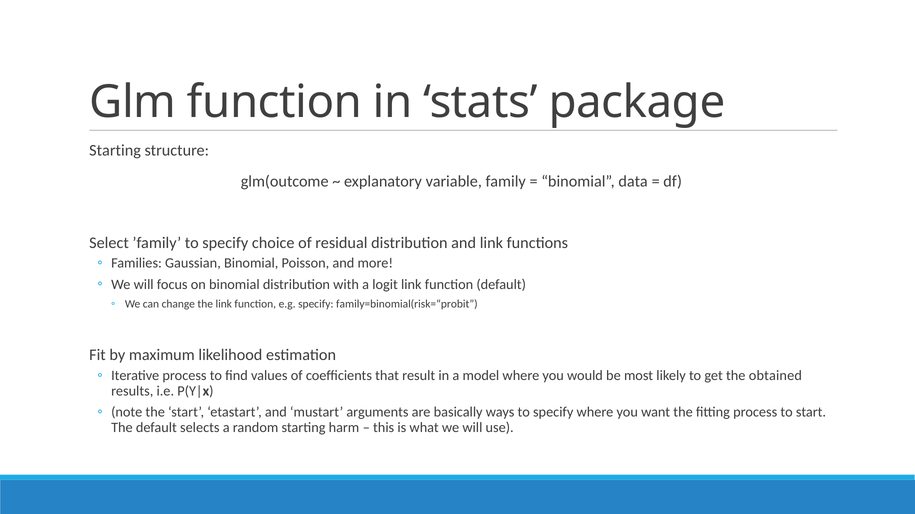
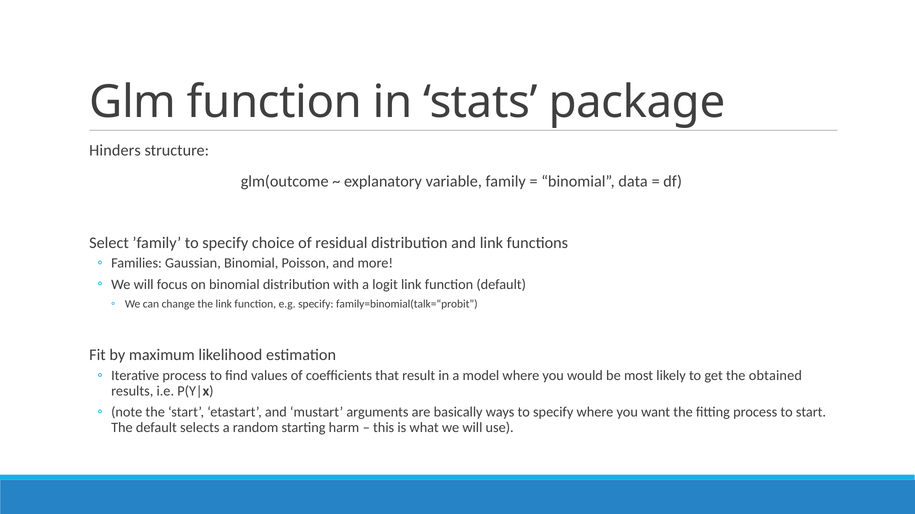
Starting at (115, 151): Starting -> Hinders
family=binomial(risk=“probit: family=binomial(risk=“probit -> family=binomial(talk=“probit
